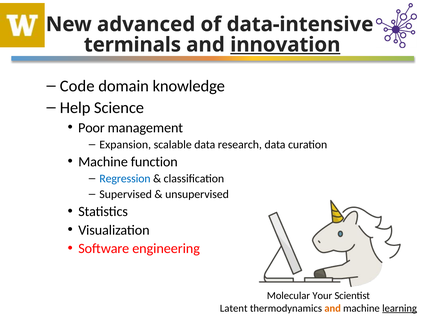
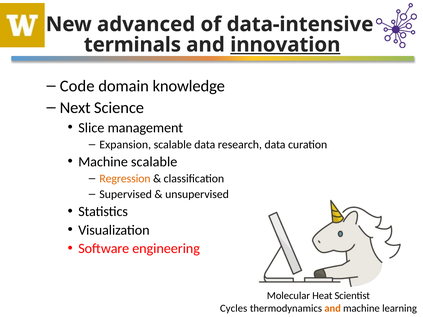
Help: Help -> Next
Poor: Poor -> Slice
Machine function: function -> scalable
Regression colour: blue -> orange
Your: Your -> Heat
Latent: Latent -> Cycles
learning underline: present -> none
